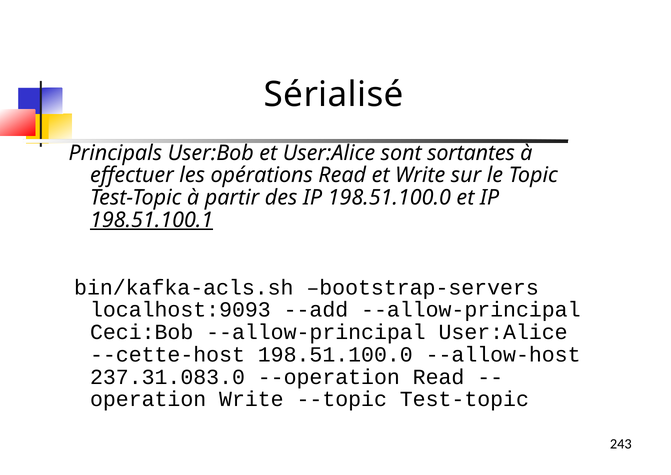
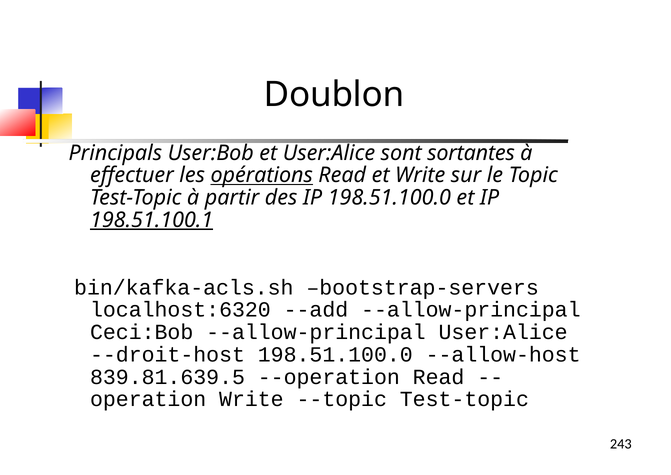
Sérialisé: Sérialisé -> Doublon
opérations underline: none -> present
localhost:9093: localhost:9093 -> localhost:6320
--cette-host: --cette-host -> --droit-host
237.31.083.0: 237.31.083.0 -> 839.81.639.5
